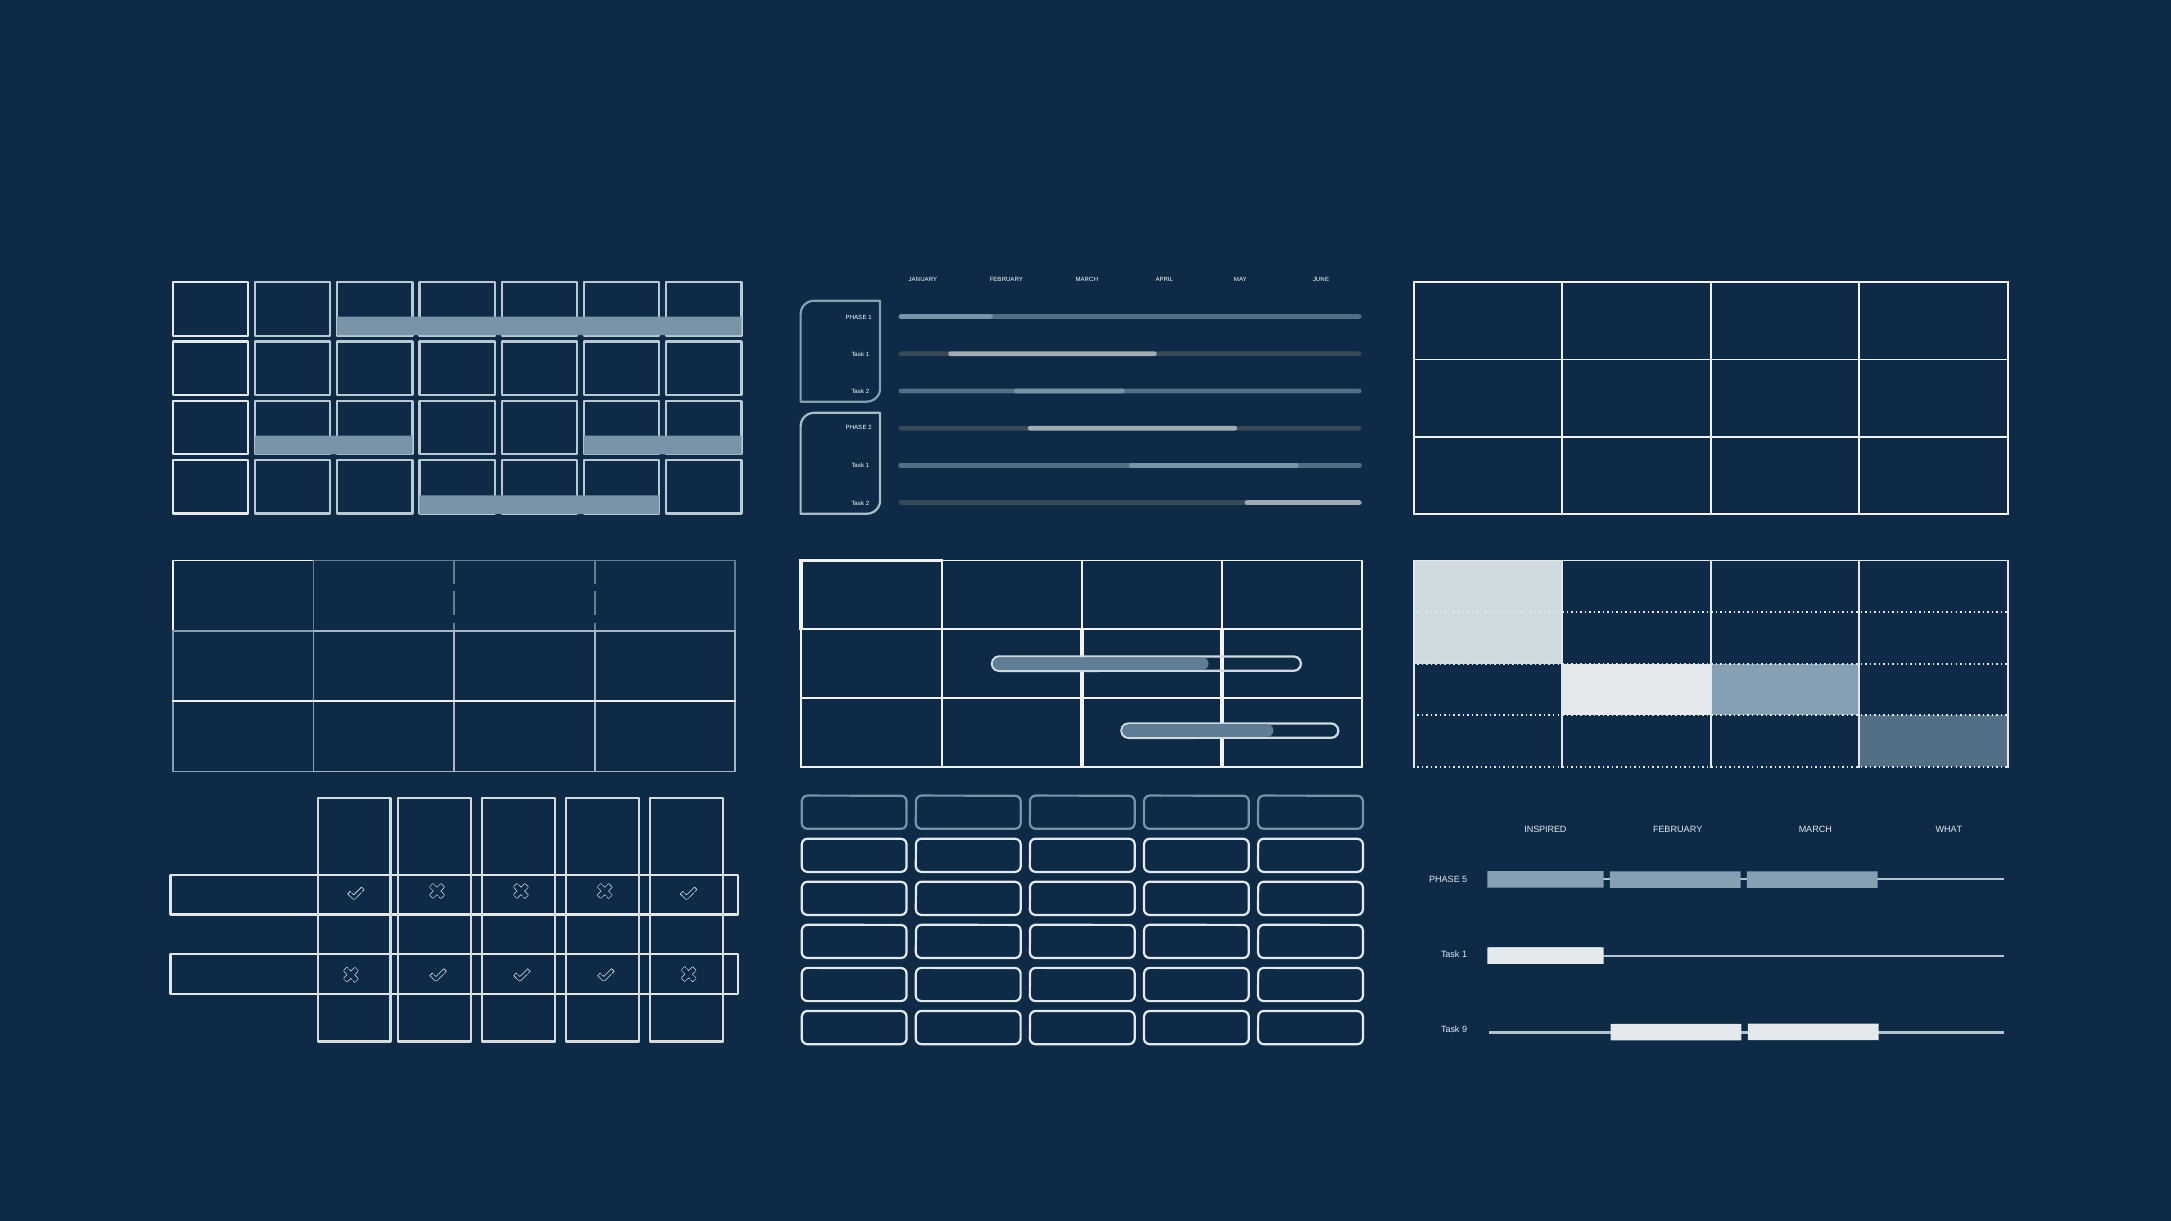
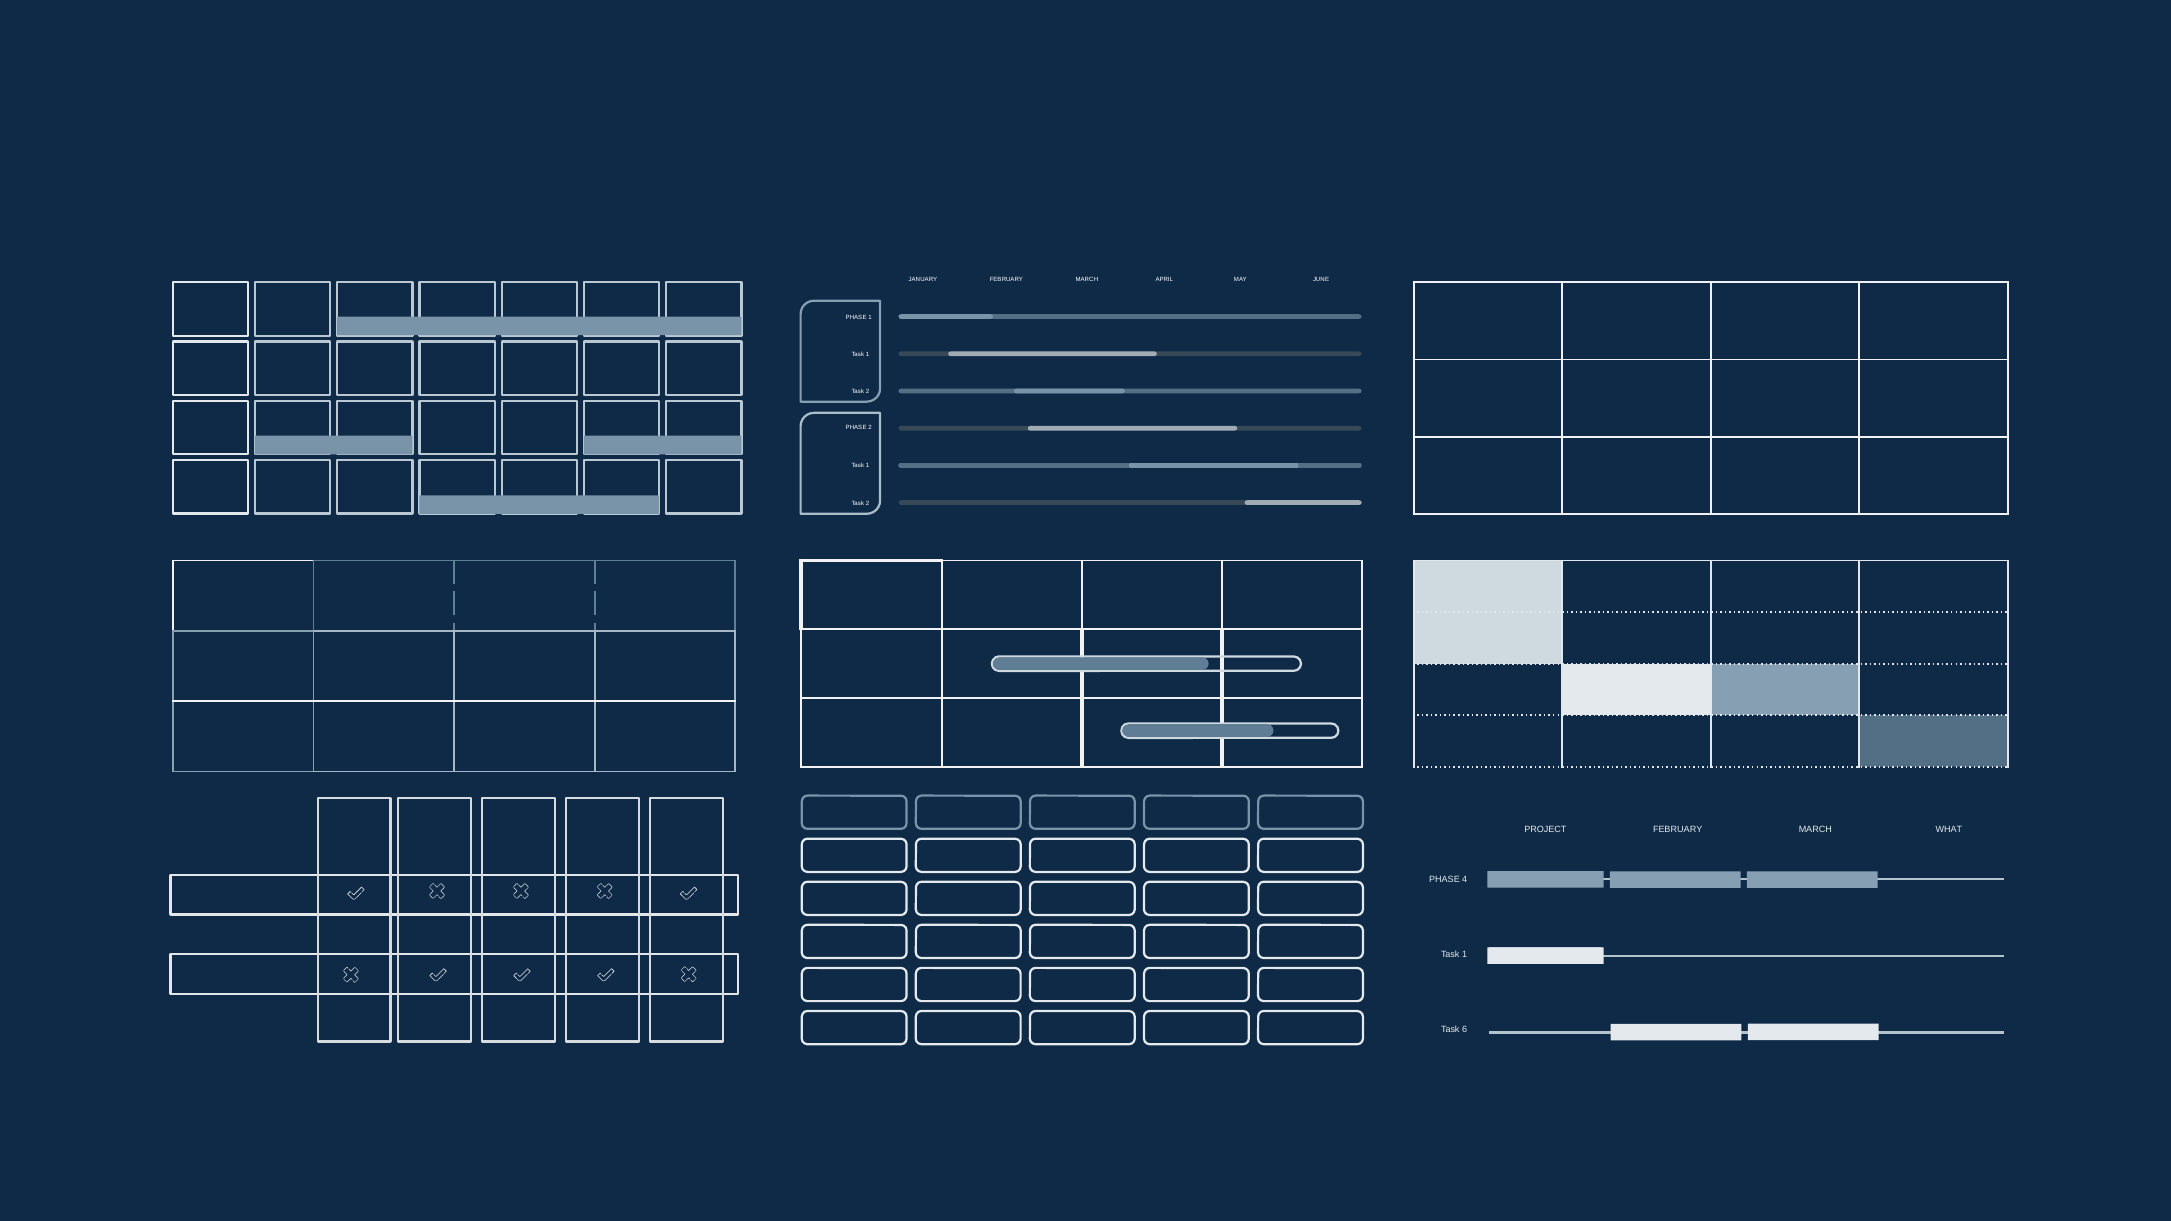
INSPIRED: INSPIRED -> PROJECT
5: 5 -> 4
9: 9 -> 6
